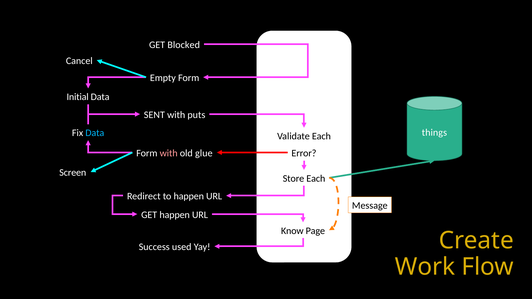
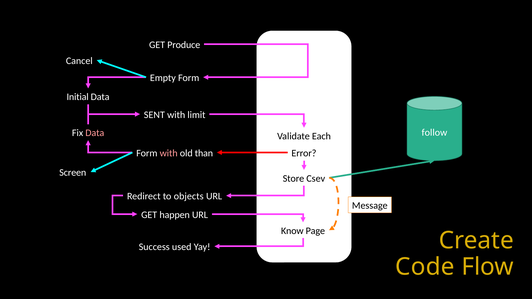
Blocked: Blocked -> Produce
puts: puts -> limit
things: things -> follow
Data at (95, 133) colour: light blue -> pink
glue: glue -> than
Store Each: Each -> Csev
to happen: happen -> objects
Work: Work -> Code
